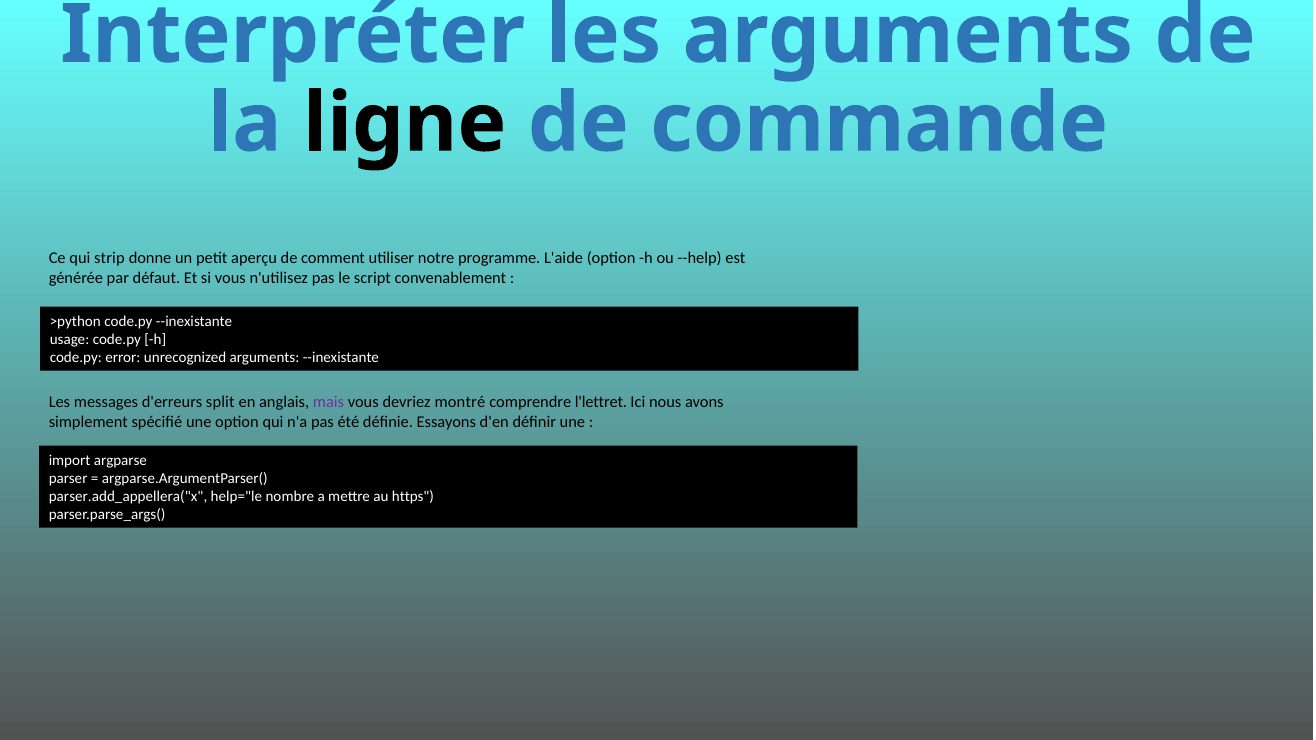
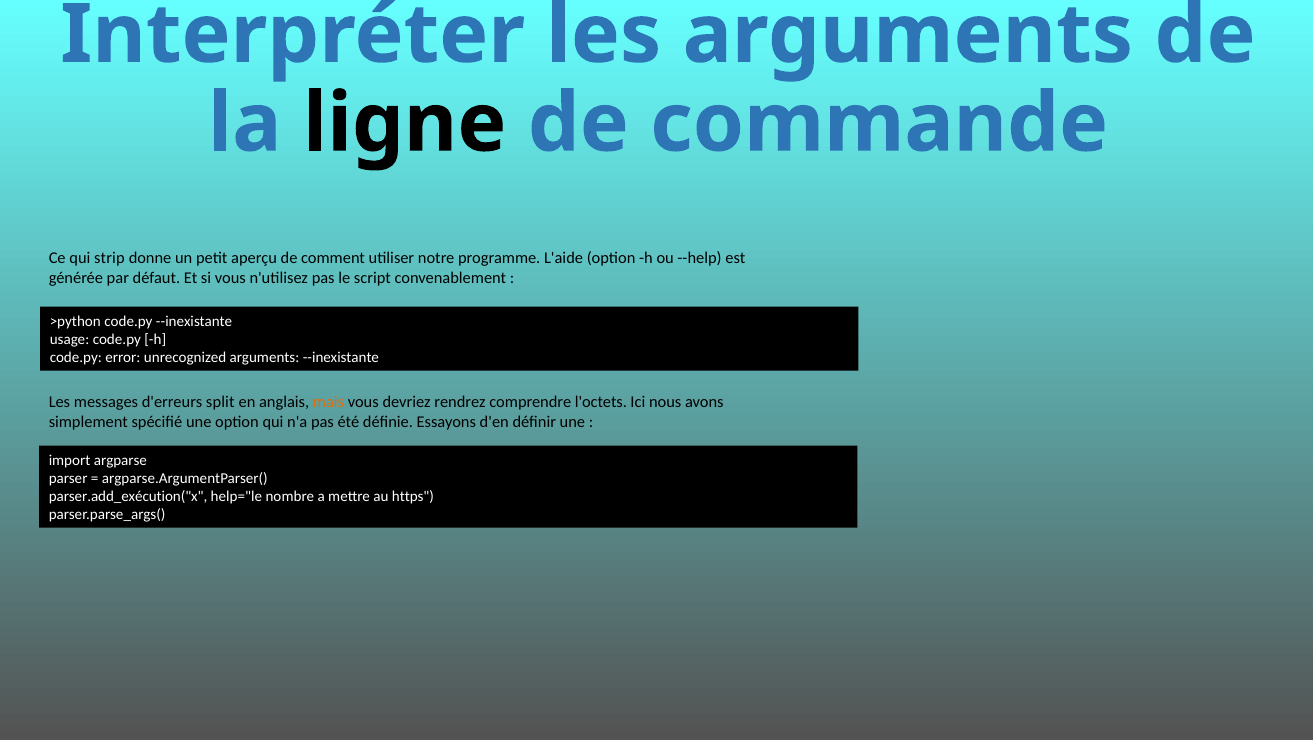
mais colour: purple -> orange
montré: montré -> rendrez
l'lettret: l'lettret -> l'octets
parser.add_appellera("x: parser.add_appellera("x -> parser.add_exécution("x
